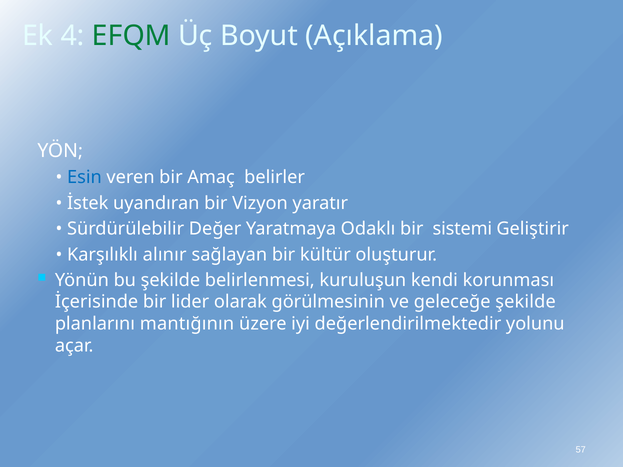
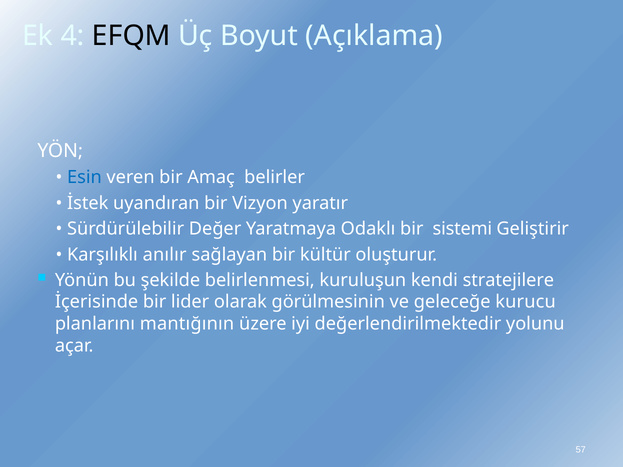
EFQM colour: green -> black
alınır: alınır -> anılır
korunması: korunması -> stratejilere
geleceğe şekilde: şekilde -> kurucu
